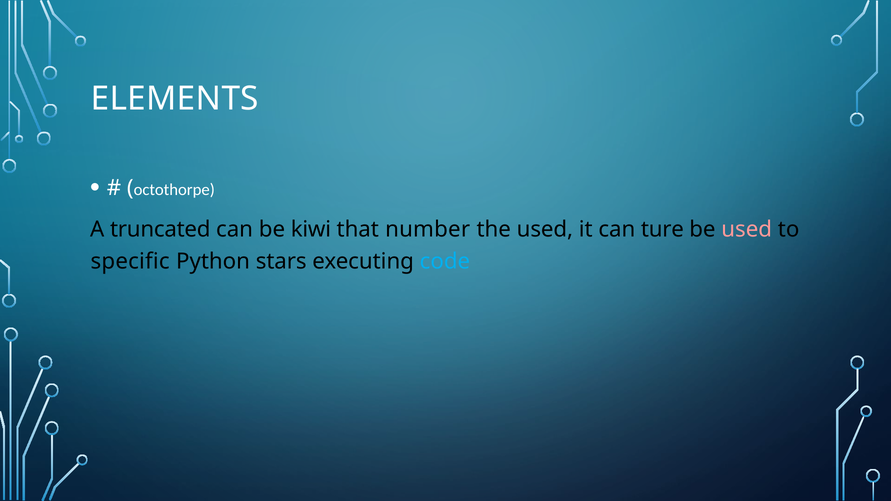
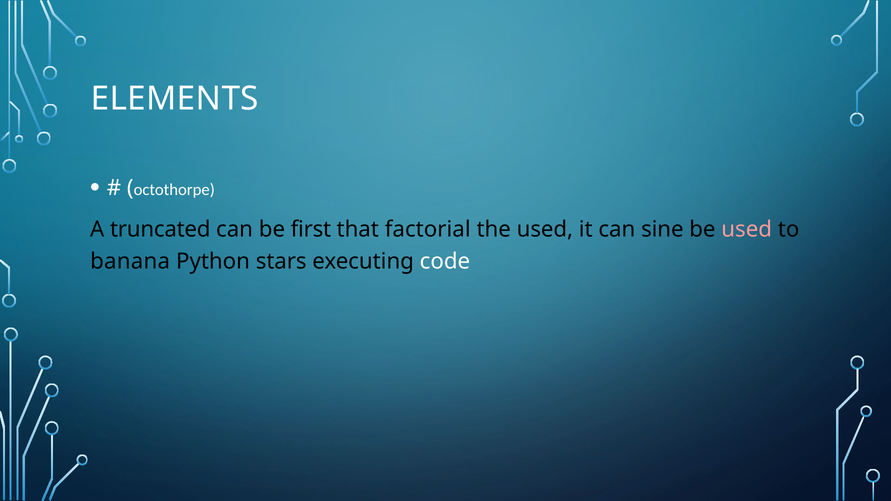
kiwi: kiwi -> first
number: number -> factorial
ture: ture -> sine
specific: specific -> banana
code colour: light blue -> white
